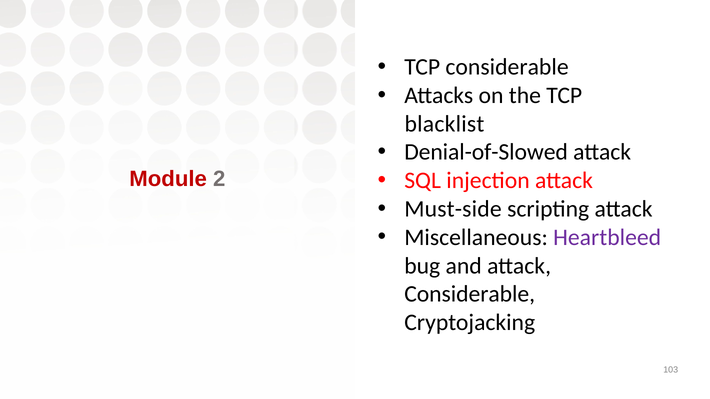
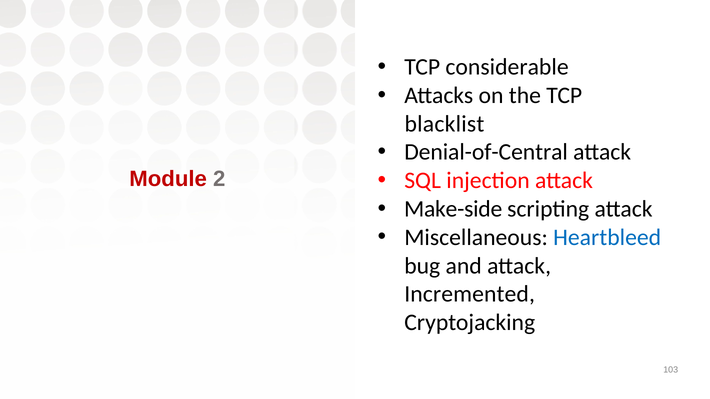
Denial-of-Slowed: Denial-of-Slowed -> Denial-of-Central
Must-side: Must-side -> Make-side
Heartbleed colour: purple -> blue
Considerable at (470, 294): Considerable -> Incremented
